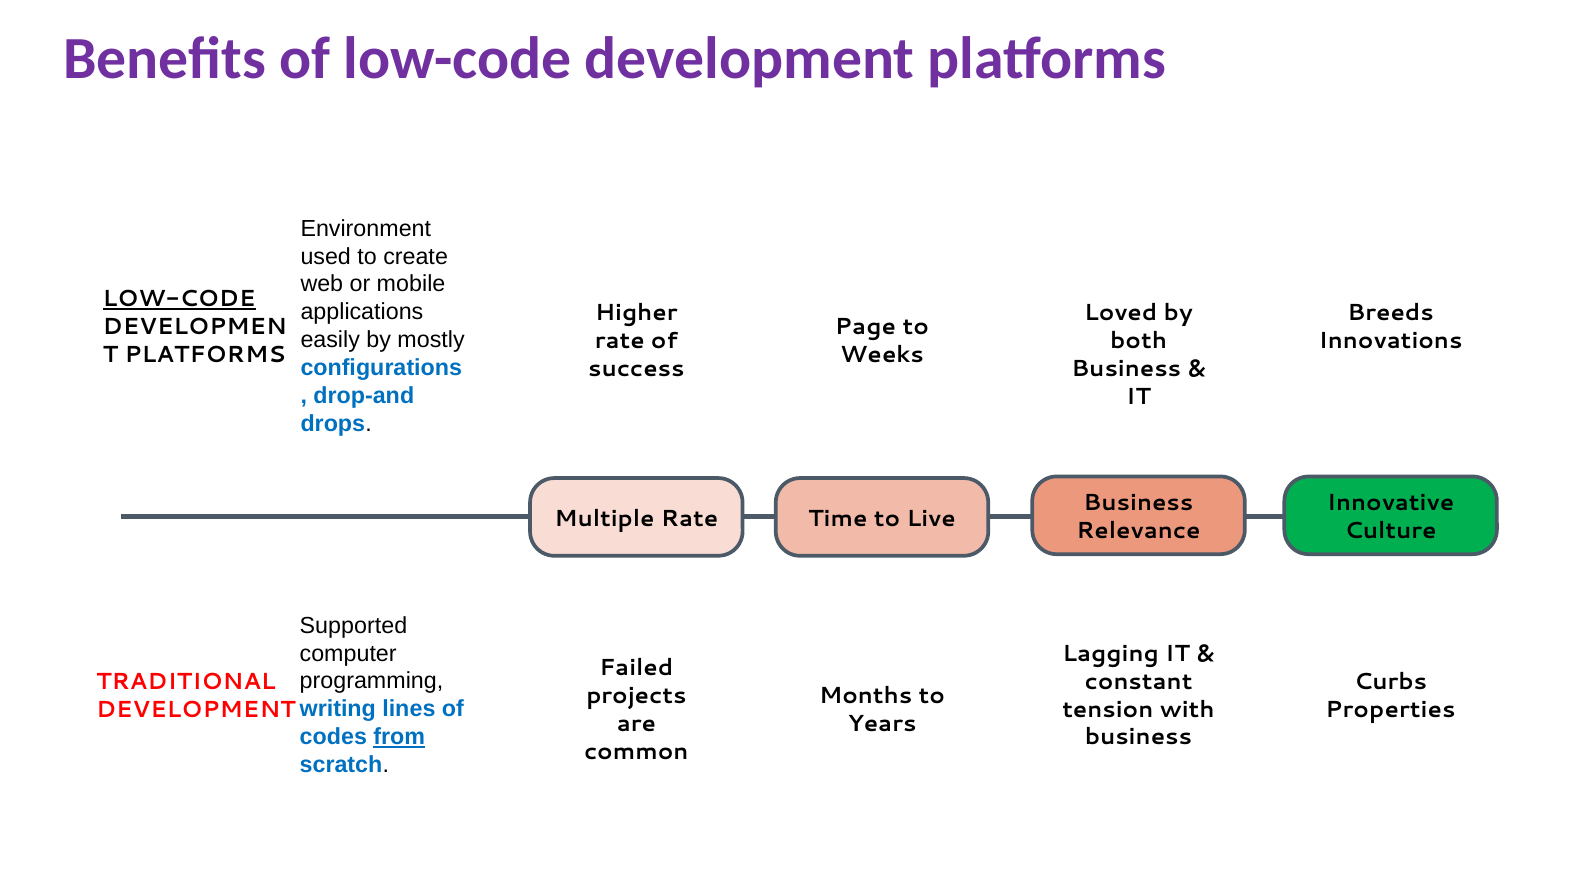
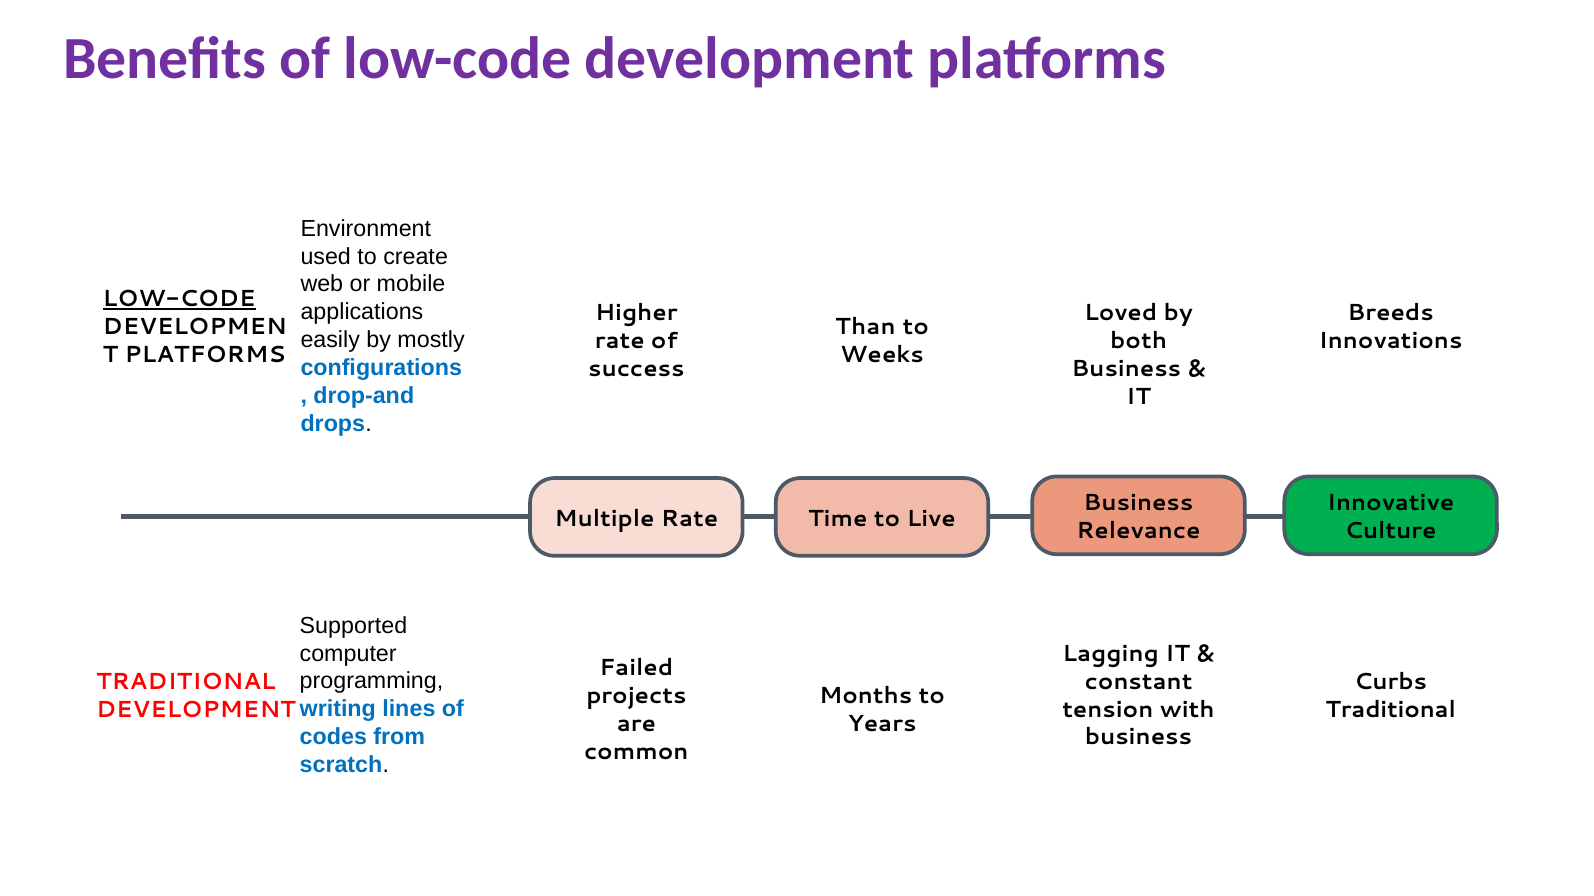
Page: Page -> Than
Properties at (1390, 710): Properties -> Traditional
from underline: present -> none
